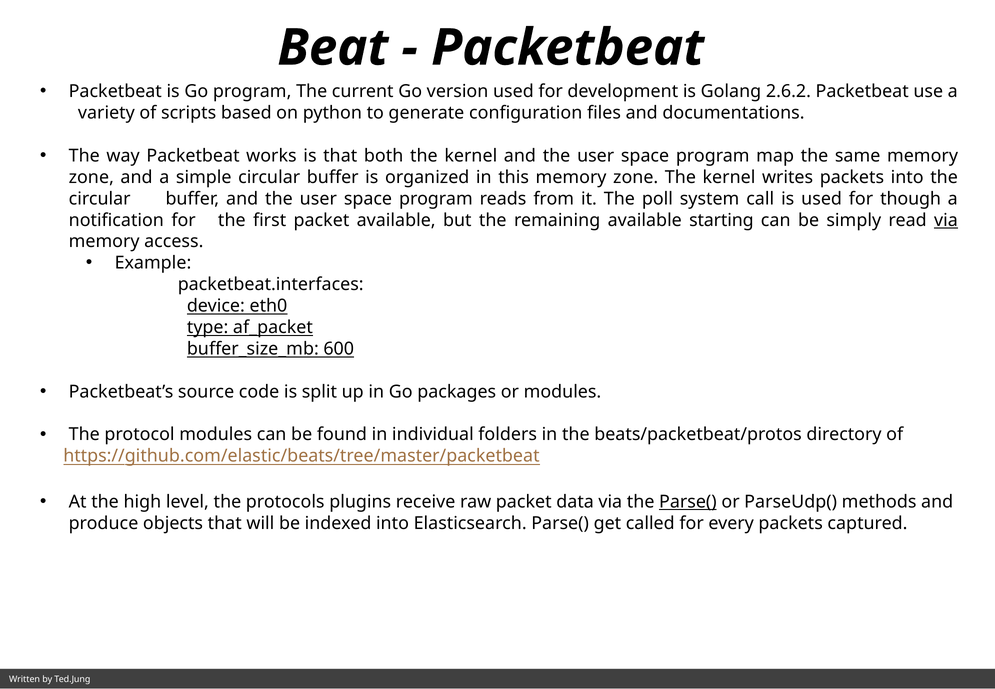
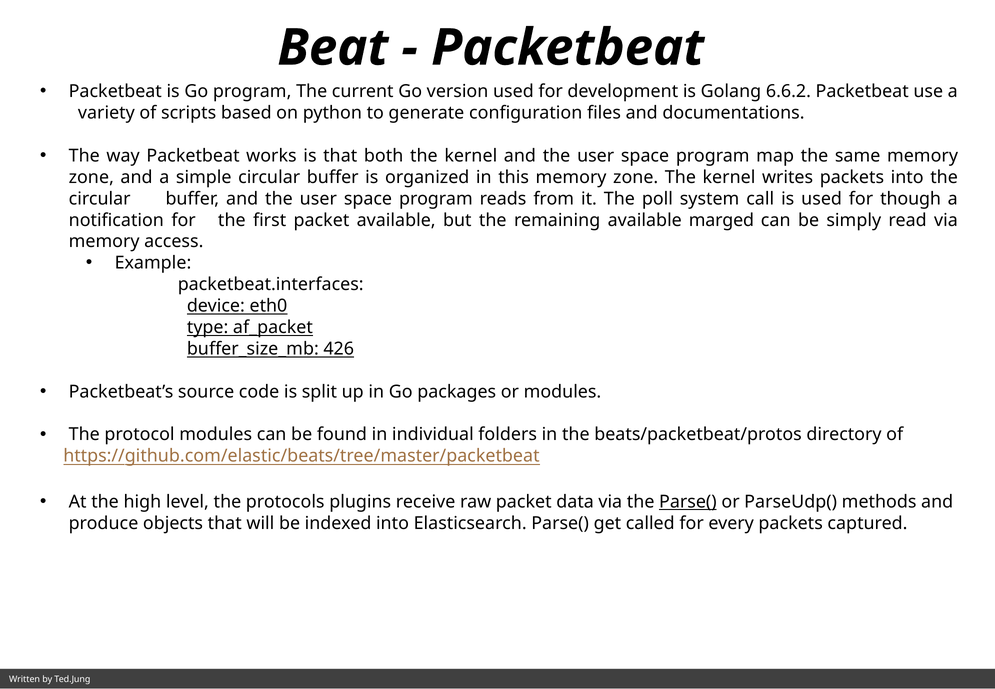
2.6.2: 2.6.2 -> 6.6.2
starting: starting -> marged
via at (946, 220) underline: present -> none
600: 600 -> 426
